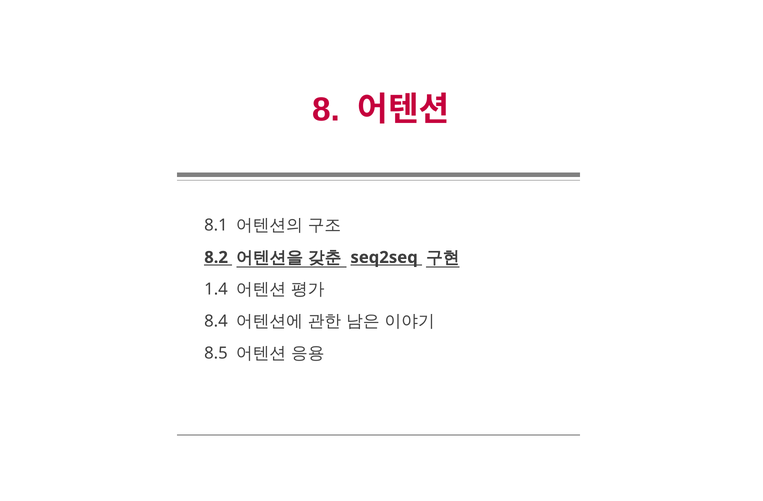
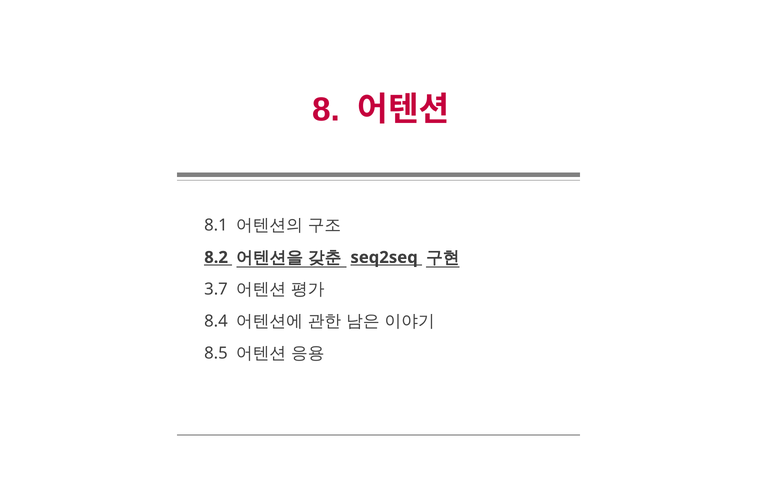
1.4: 1.4 -> 3.7
